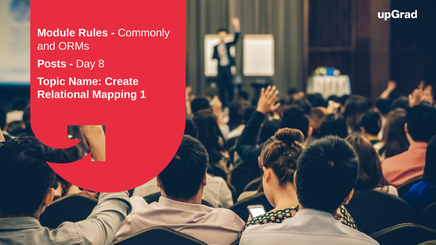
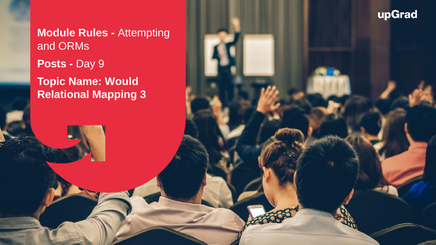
Commonly: Commonly -> Attempting
8: 8 -> 9
Create: Create -> Would
1: 1 -> 3
